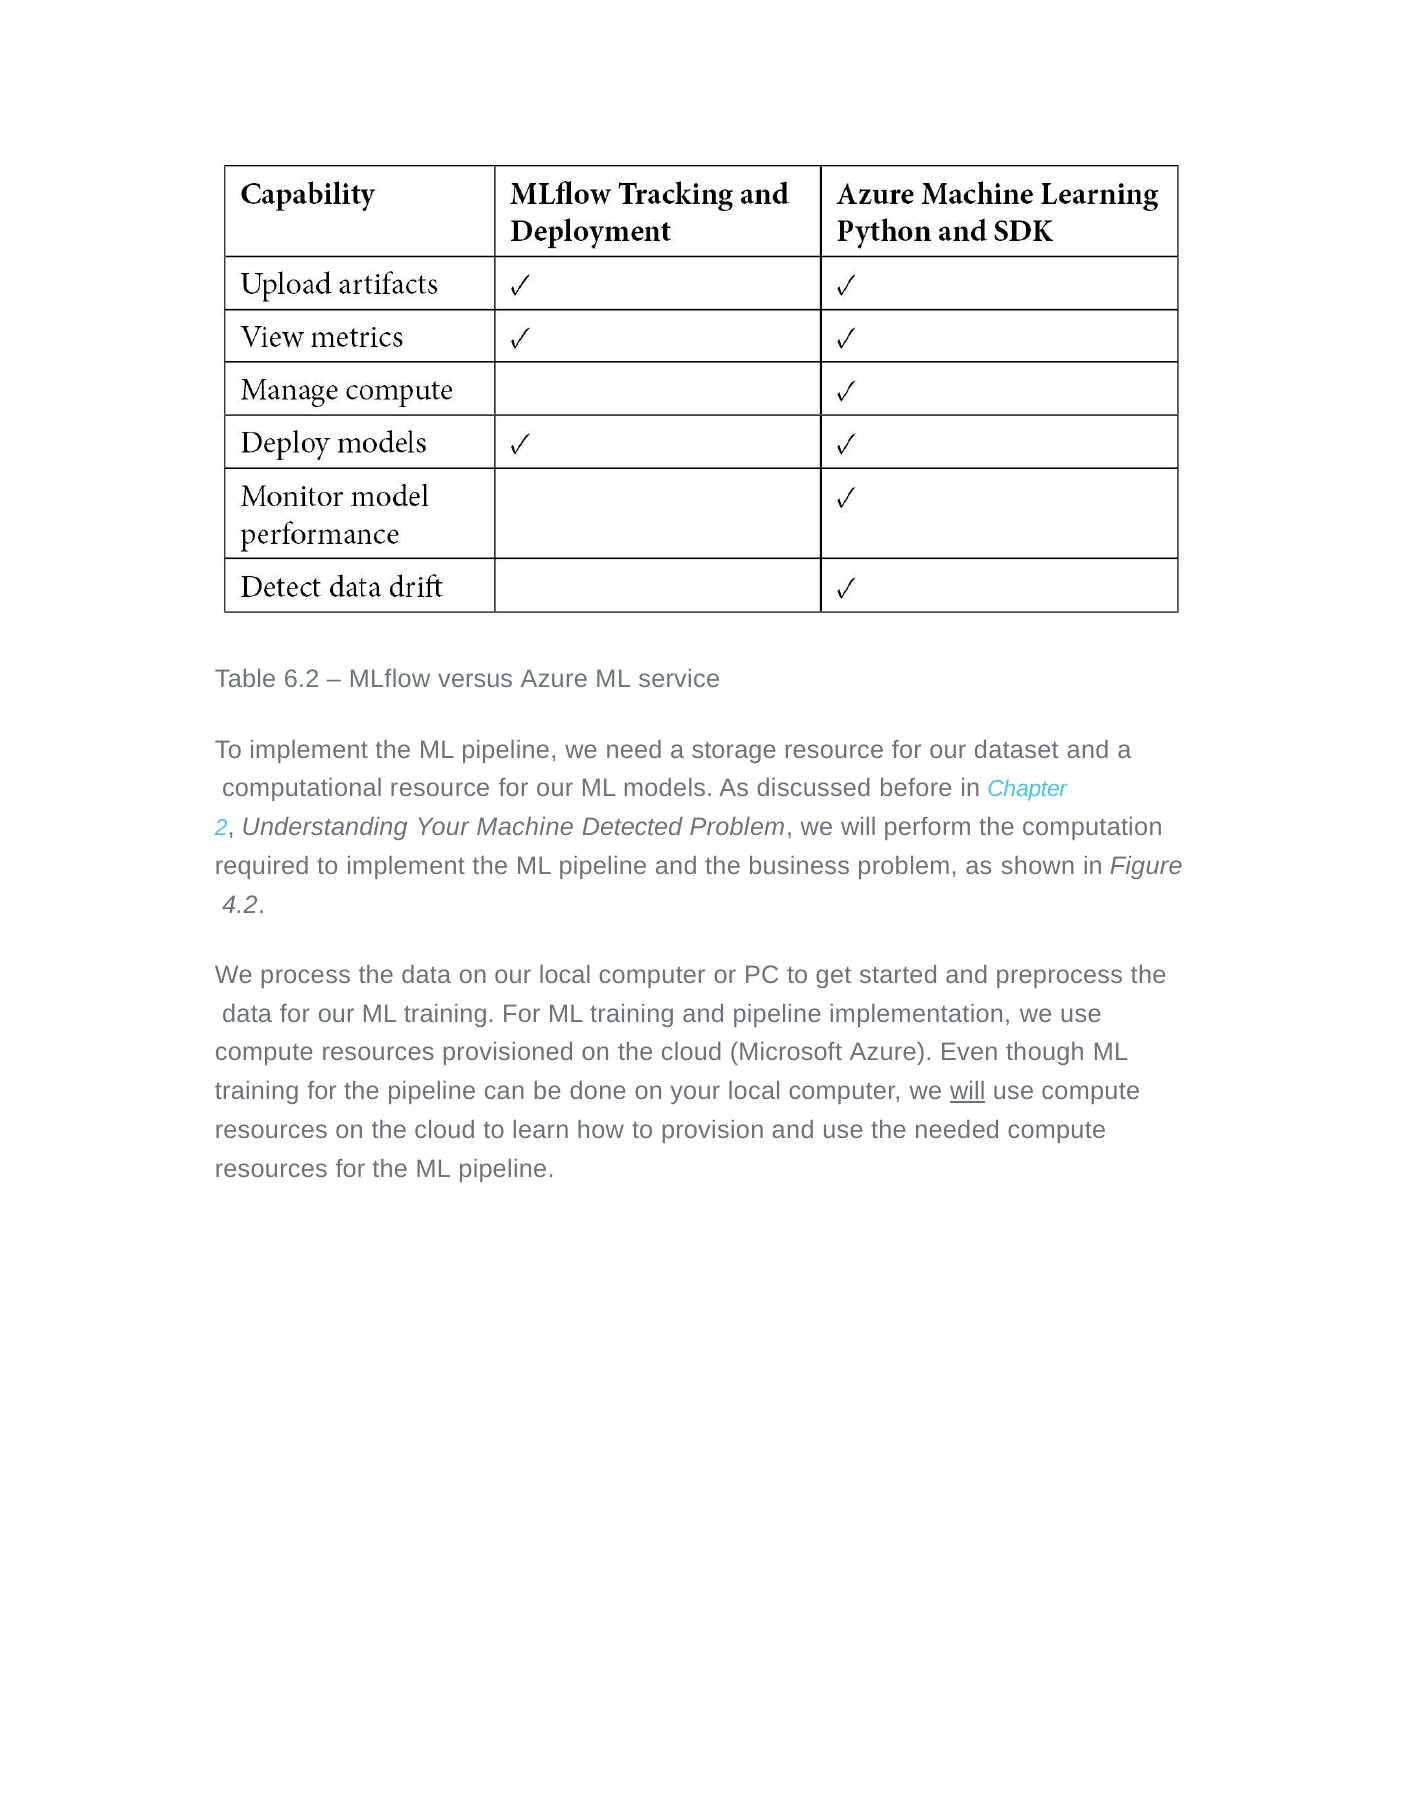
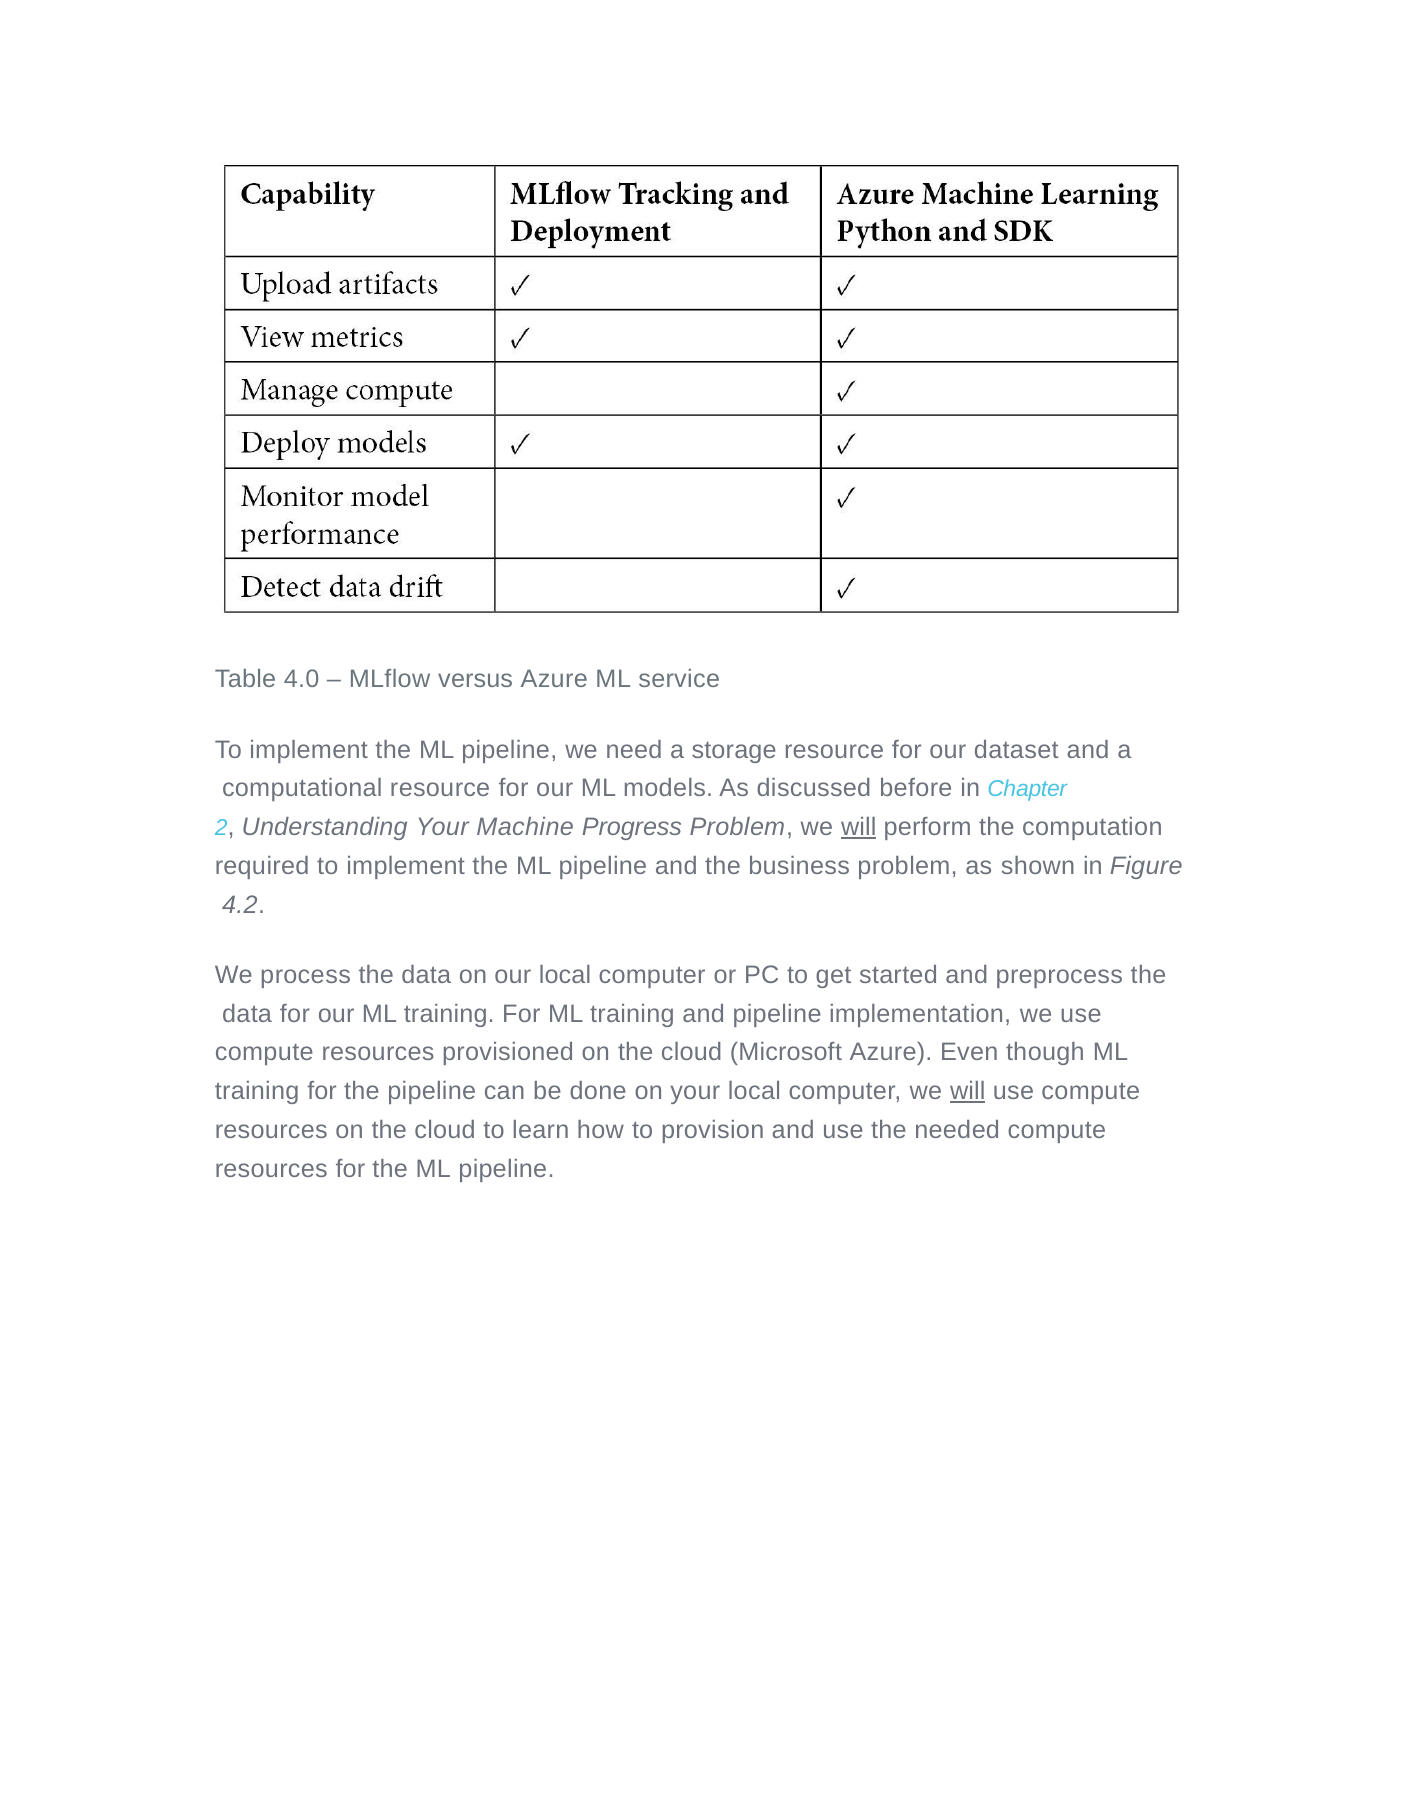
6.2: 6.2 -> 4.0
Detected: Detected -> Progress
will at (859, 827) underline: none -> present
